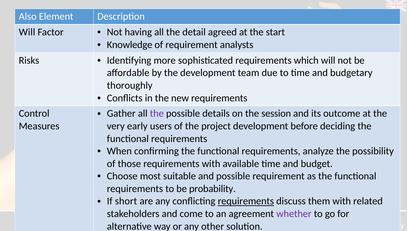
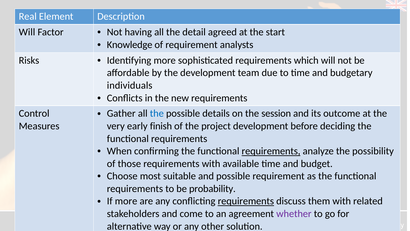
Also: Also -> Real
thoroughly: thoroughly -> individuals
the at (157, 113) colour: purple -> blue
users: users -> finish
requirements at (271, 151) underline: none -> present
If short: short -> more
